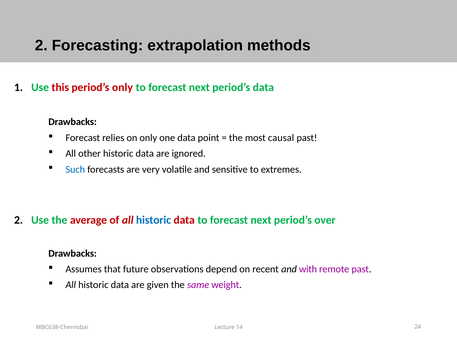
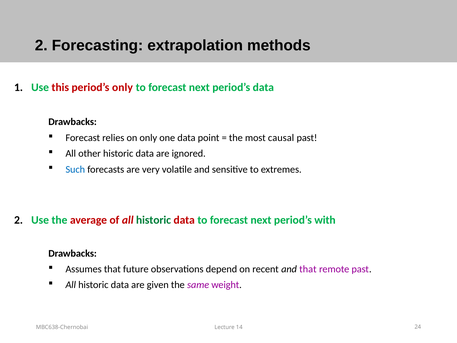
historic at (154, 220) colour: blue -> green
over: over -> with
and with: with -> that
